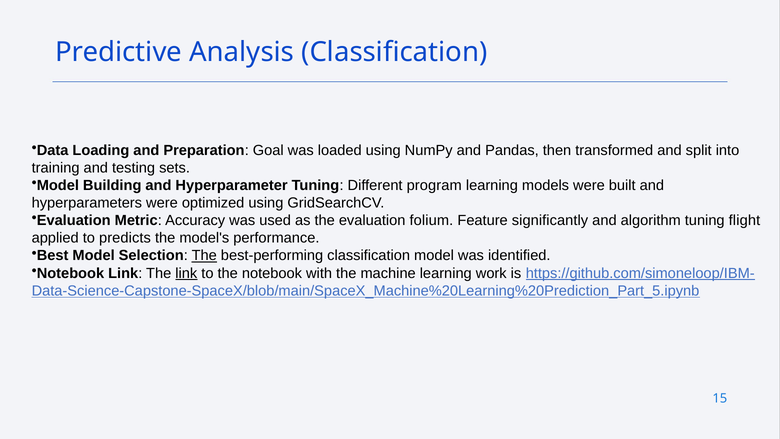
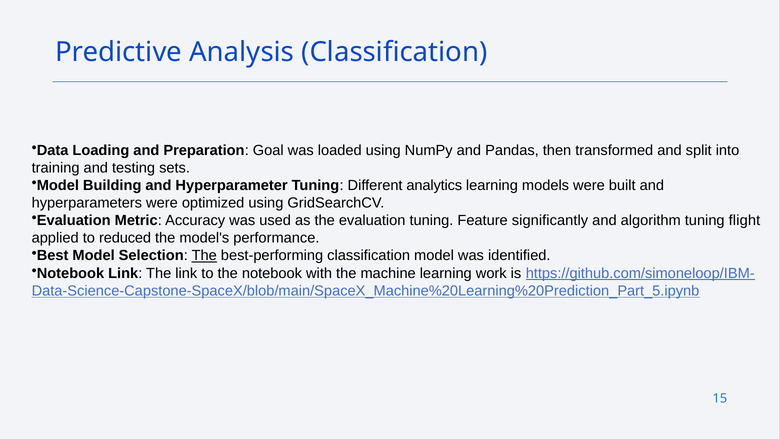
program: program -> analytics
evaluation folium: folium -> tuning
predicts: predicts -> reduced
link at (186, 273) underline: present -> none
